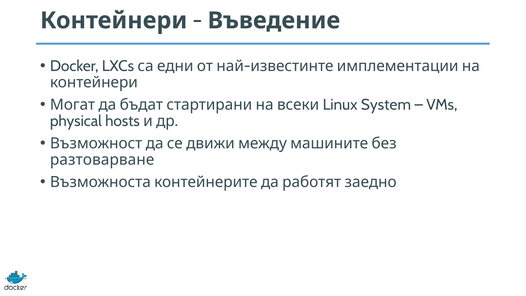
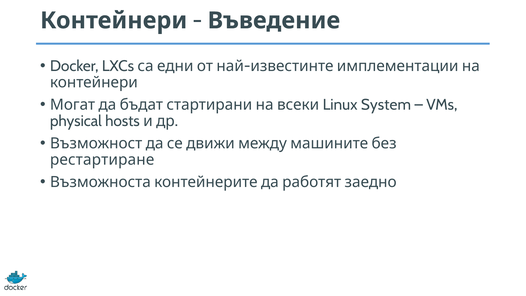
разтоварване: разтоварване -> рестартиране
